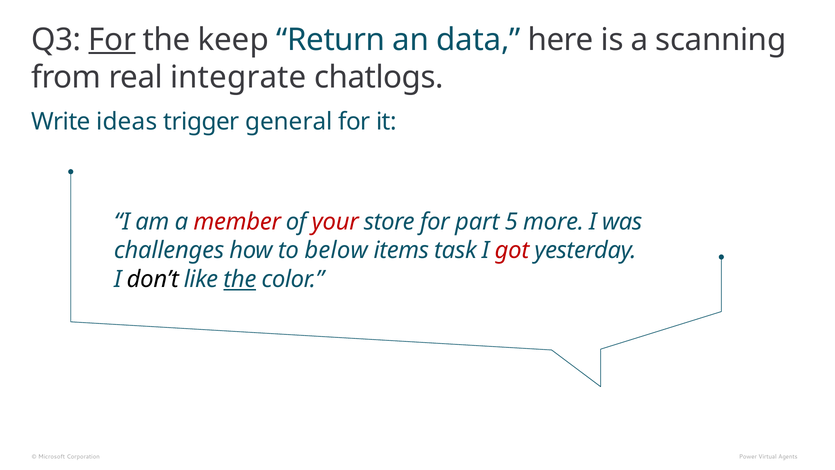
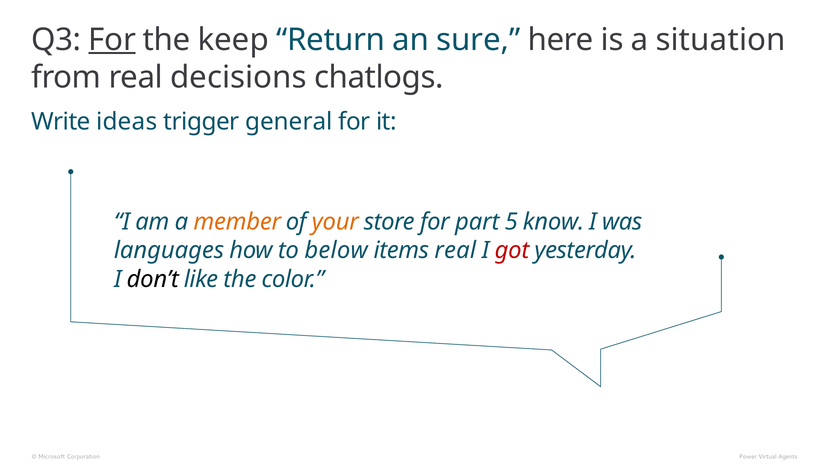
data: data -> sure
scanning: scanning -> situation
integrate: integrate -> decisions
member colour: red -> orange
your colour: red -> orange
more: more -> know
challenges: challenges -> languages
items task: task -> real
the at (240, 279) underline: present -> none
